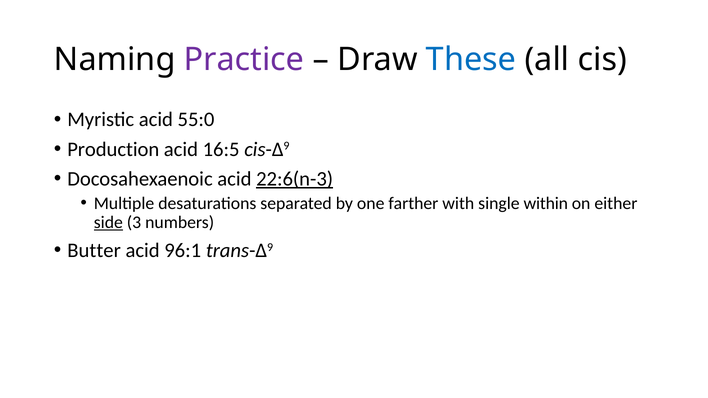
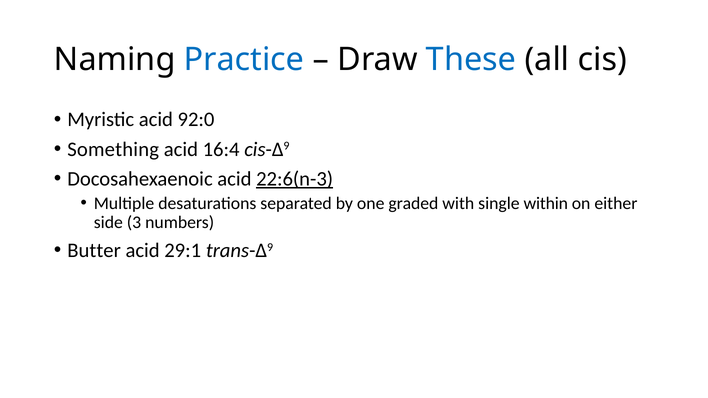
Practice colour: purple -> blue
55:0: 55:0 -> 92:0
Production: Production -> Something
16:5: 16:5 -> 16:4
farther: farther -> graded
side underline: present -> none
96:1: 96:1 -> 29:1
